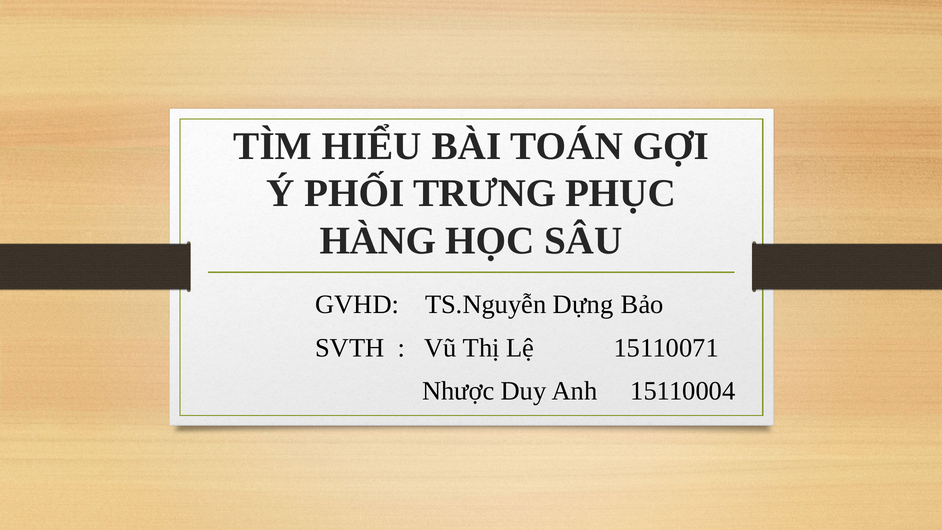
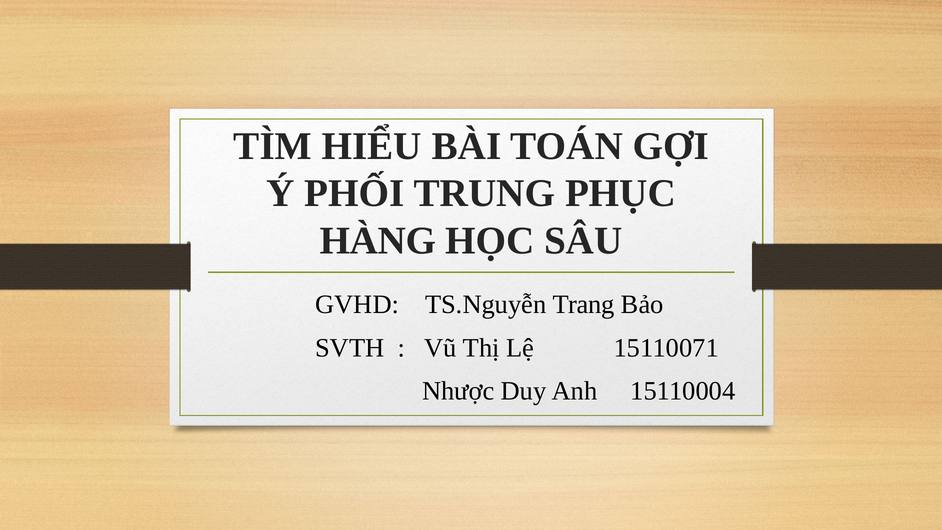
TRƯNG: TRƯNG -> TRUNG
Dựng: Dựng -> Trang
